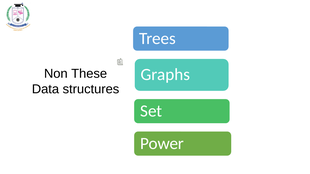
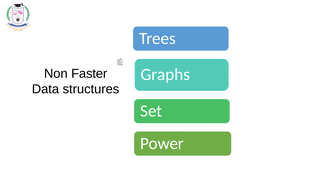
These: These -> Faster
